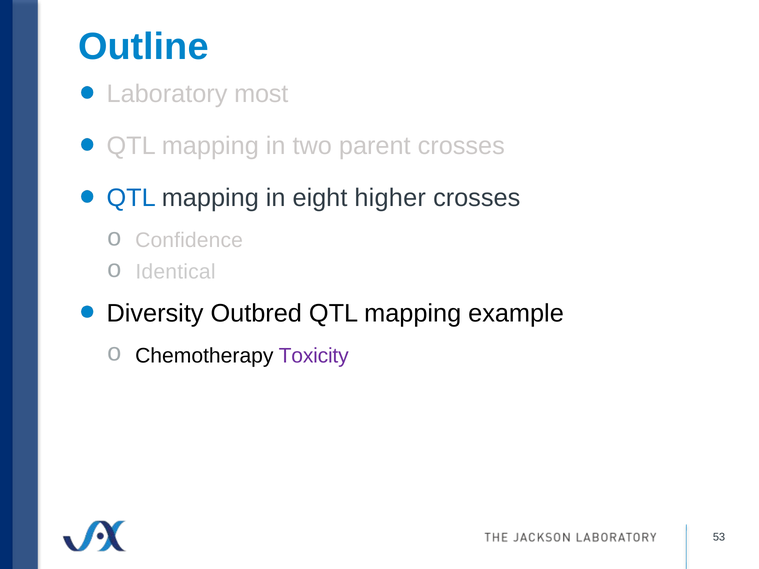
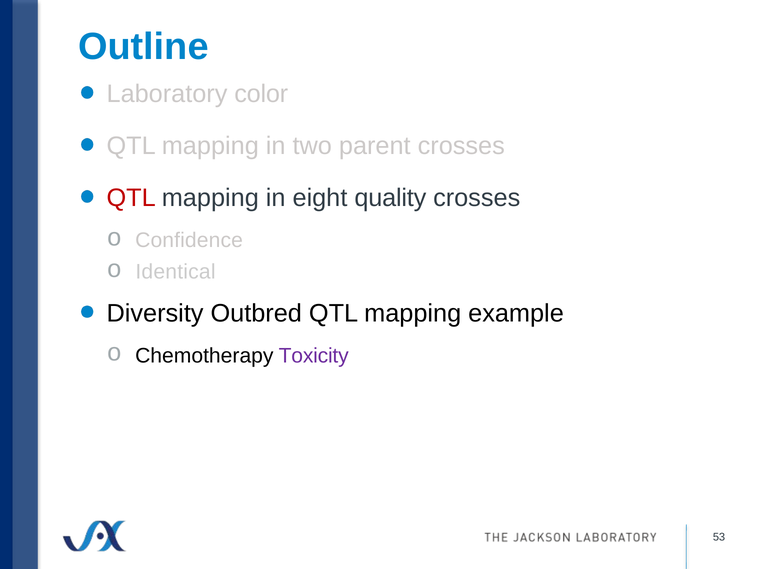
most: most -> color
QTL at (131, 198) colour: blue -> red
higher: higher -> quality
